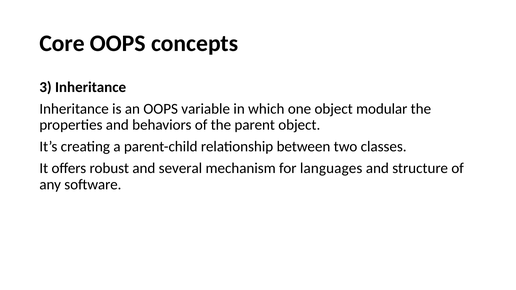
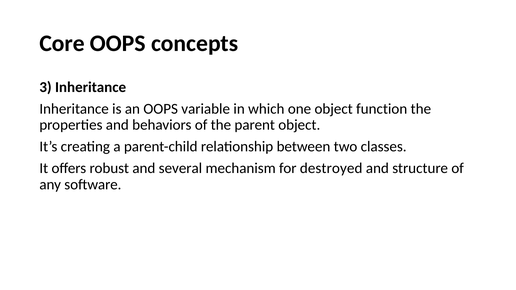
modular: modular -> function
languages: languages -> destroyed
